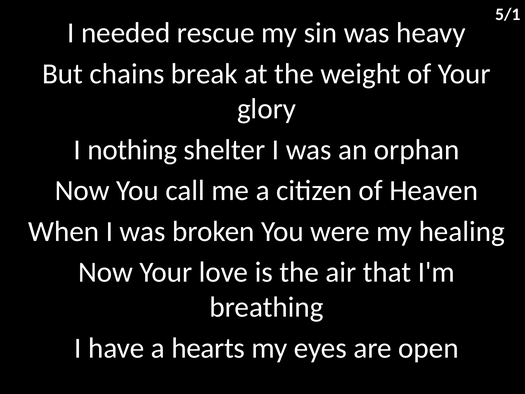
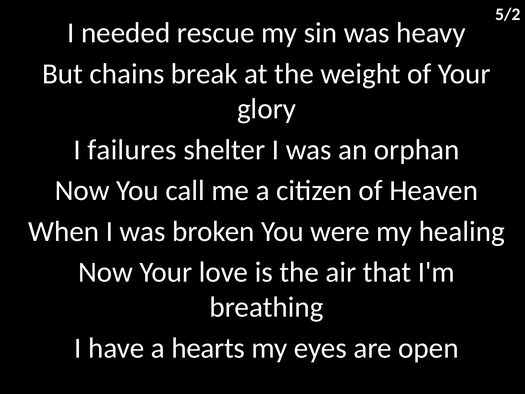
5/1: 5/1 -> 5/2
nothing: nothing -> failures
